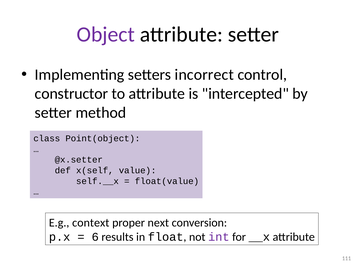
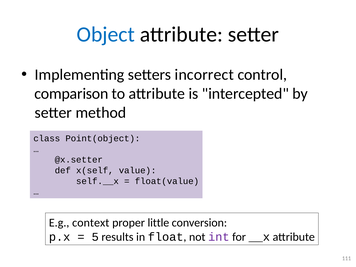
Object colour: purple -> blue
constructor: constructor -> comparison
next: next -> little
6: 6 -> 5
